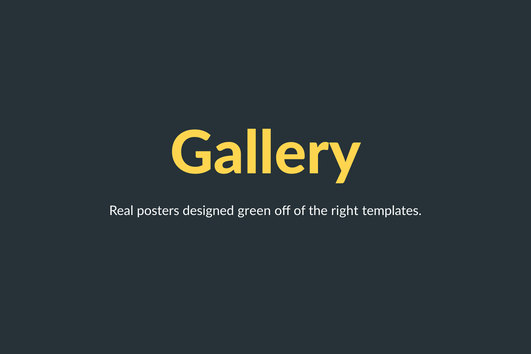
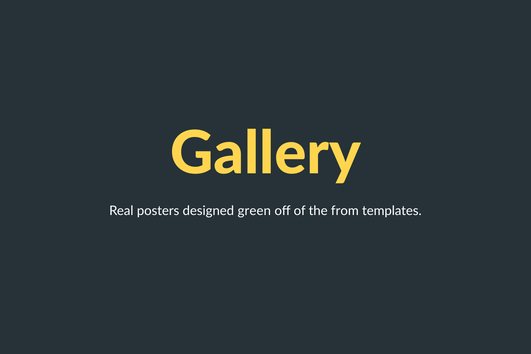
right: right -> from
